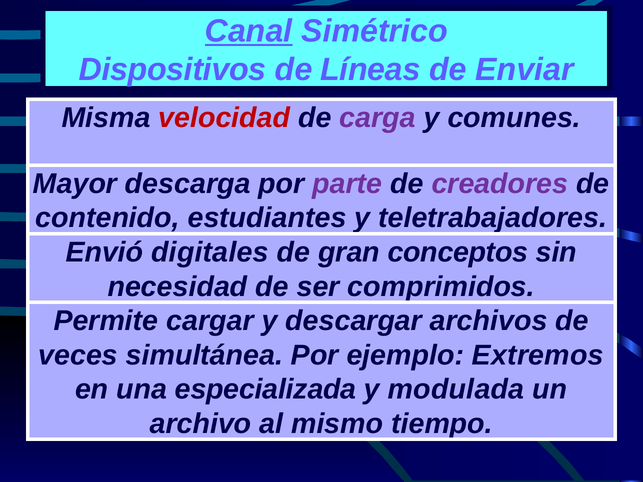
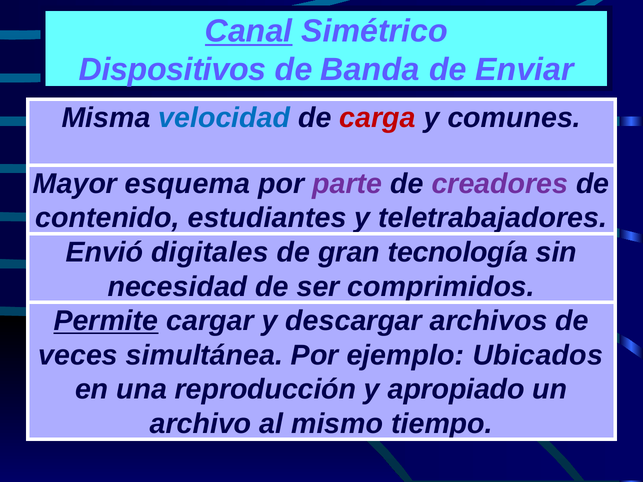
Líneas: Líneas -> Banda
velocidad colour: red -> blue
carga colour: purple -> red
descarga: descarga -> esquema
conceptos: conceptos -> tecnología
Permite underline: none -> present
Extremos: Extremos -> Ubicados
especializada: especializada -> reproducción
modulada: modulada -> apropiado
